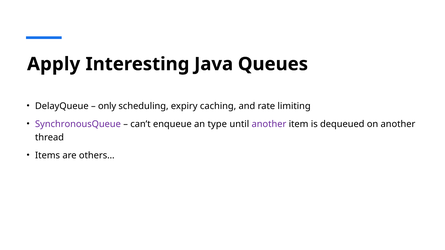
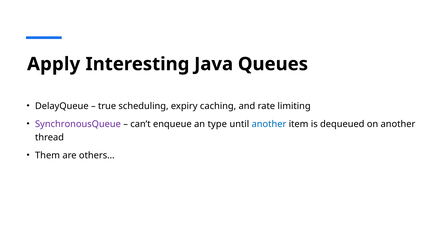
only: only -> true
another at (269, 124) colour: purple -> blue
Items: Items -> Them
